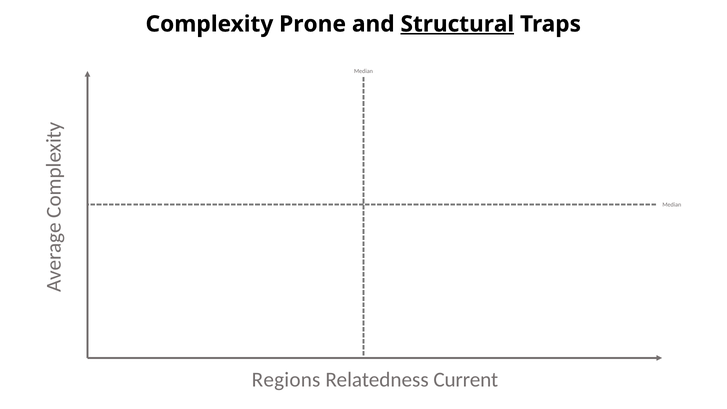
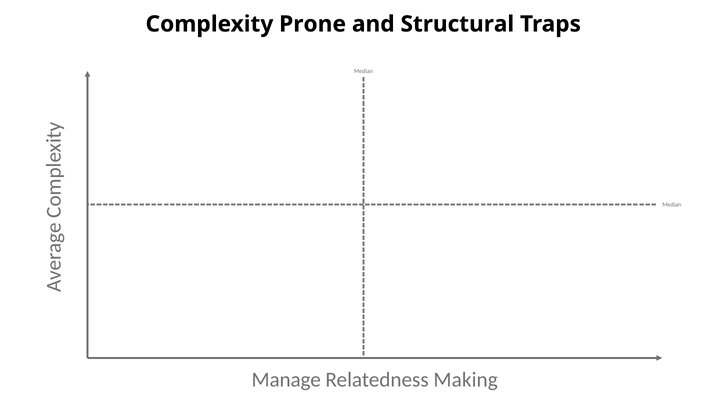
Structural underline: present -> none
Regions: Regions -> Manage
Current: Current -> Making
